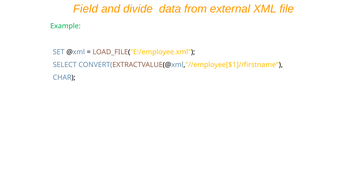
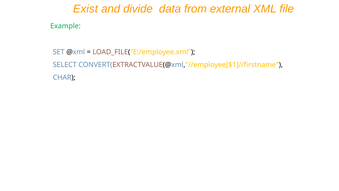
Field: Field -> Exist
